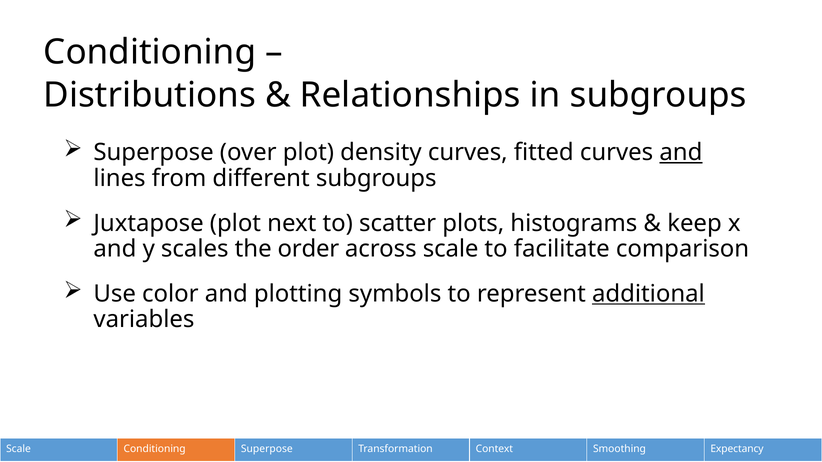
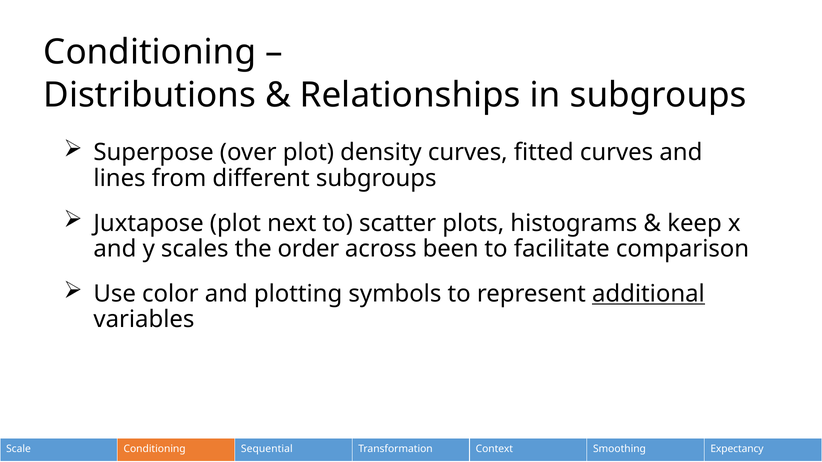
and at (681, 153) underline: present -> none
across scale: scale -> been
Conditioning Superpose: Superpose -> Sequential
